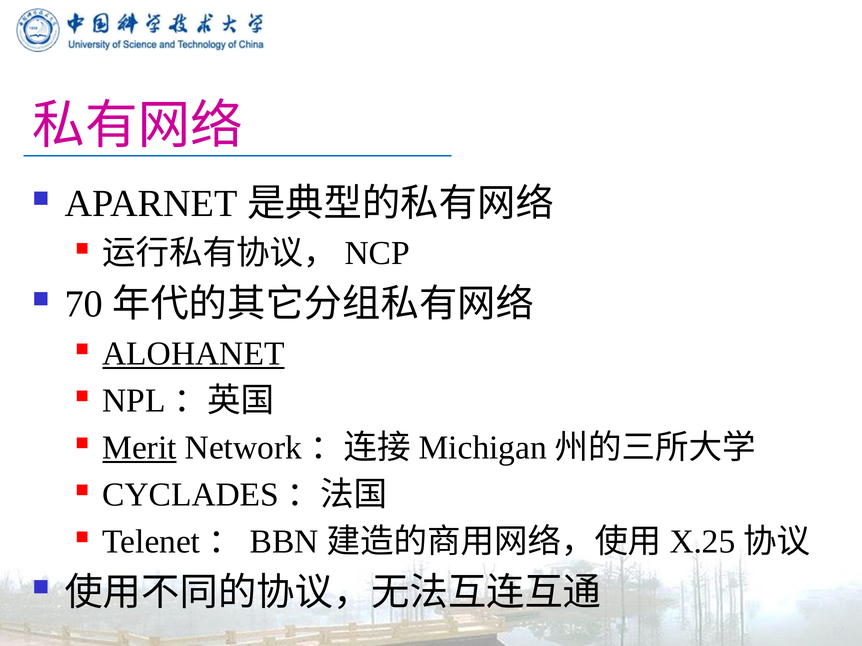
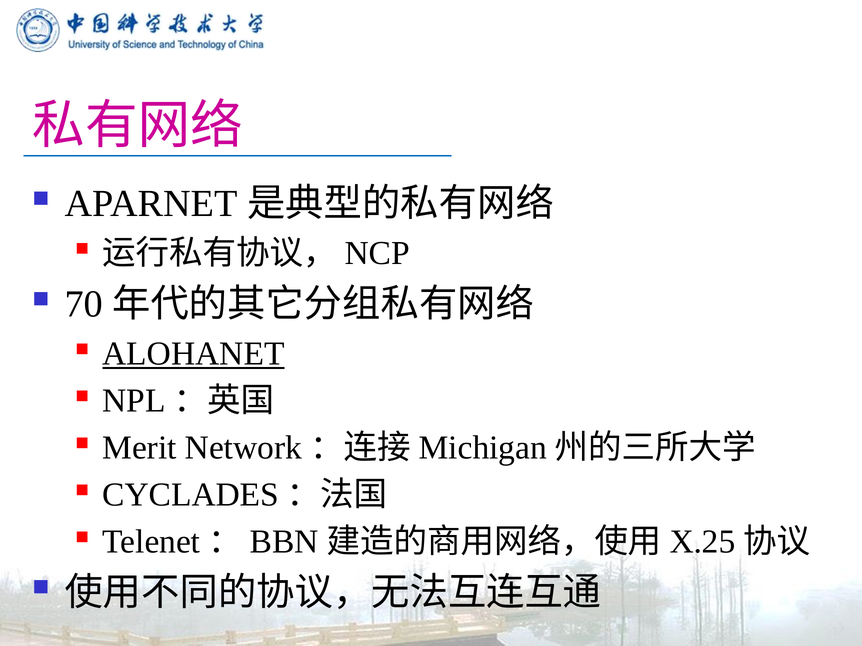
Merit underline: present -> none
